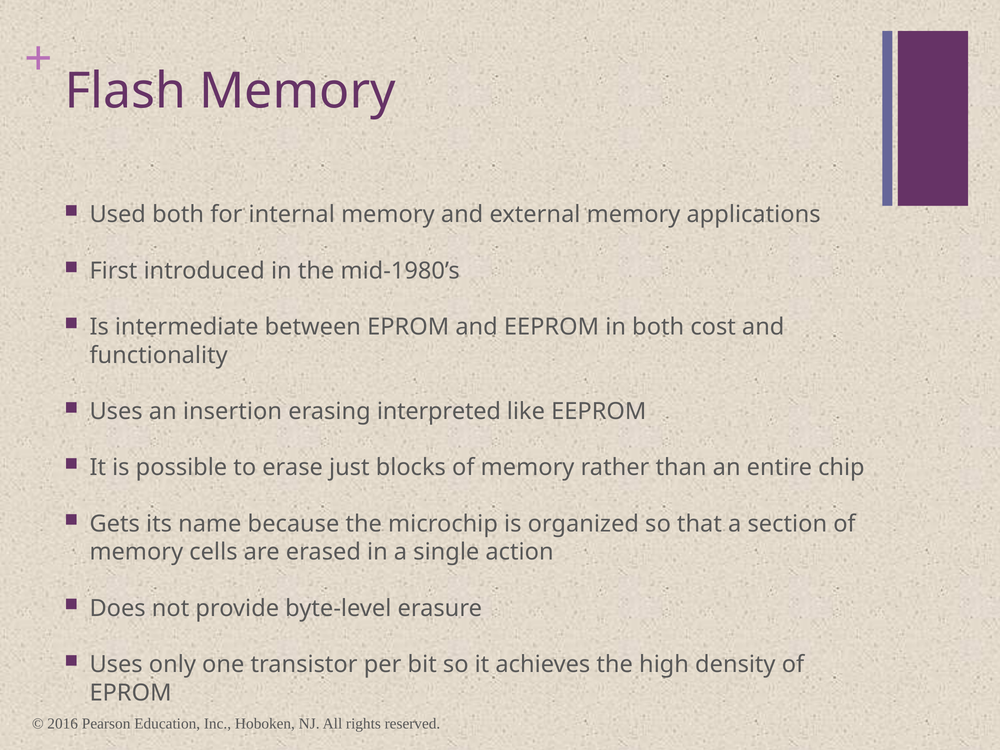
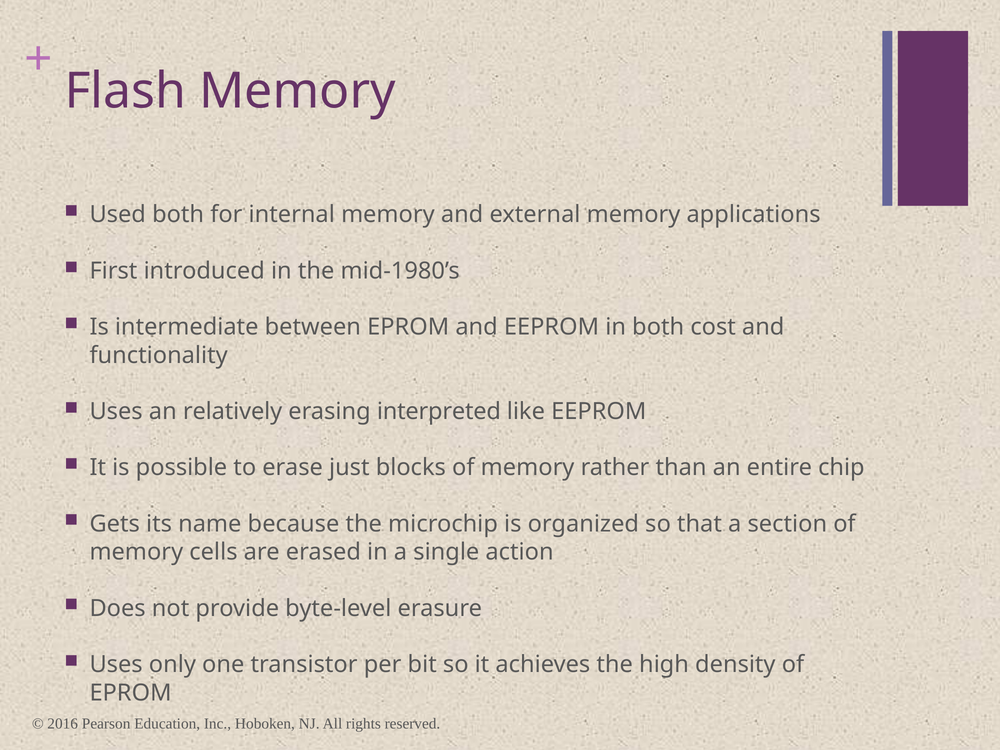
insertion: insertion -> relatively
